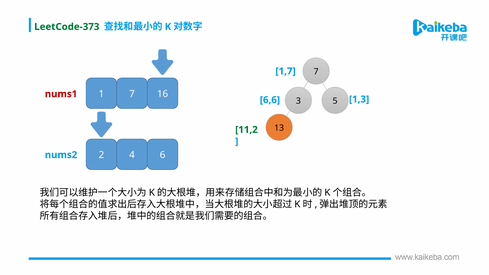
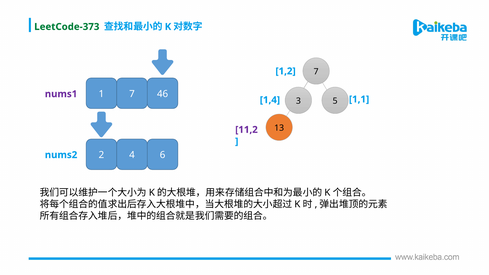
1,7: 1,7 -> 1,2
16: 16 -> 46
nums1 colour: red -> purple
6,6: 6,6 -> 1,4
1,3: 1,3 -> 1,1
11,2 colour: green -> purple
